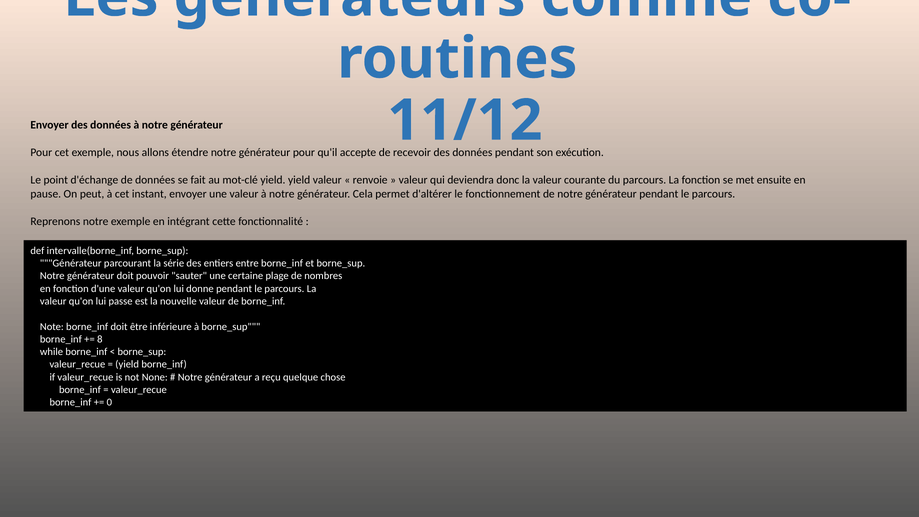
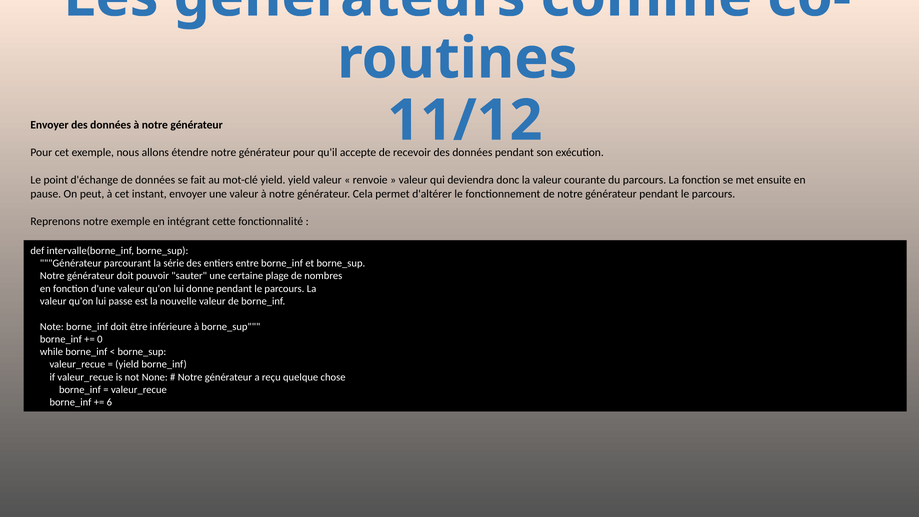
8: 8 -> 0
0: 0 -> 6
